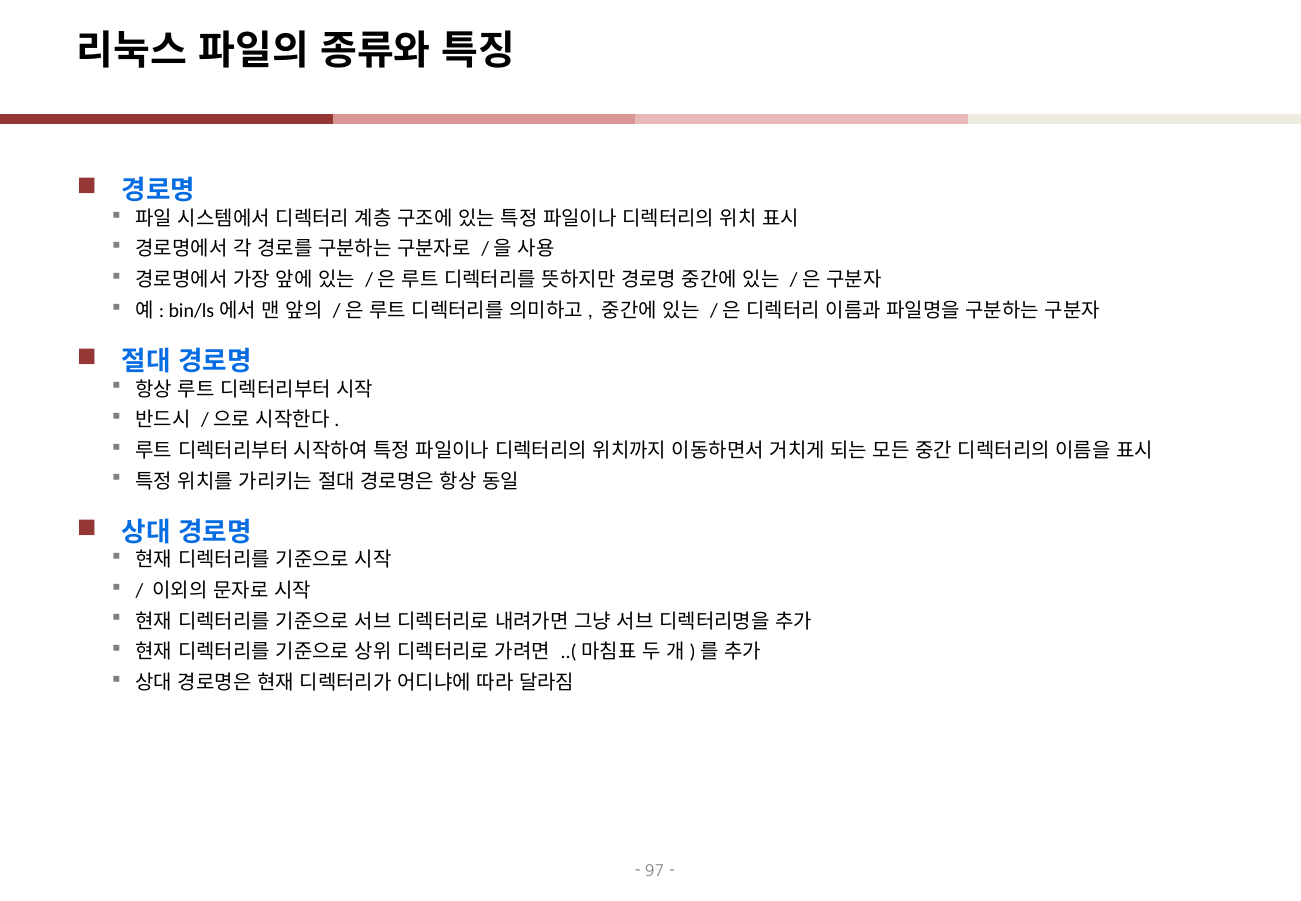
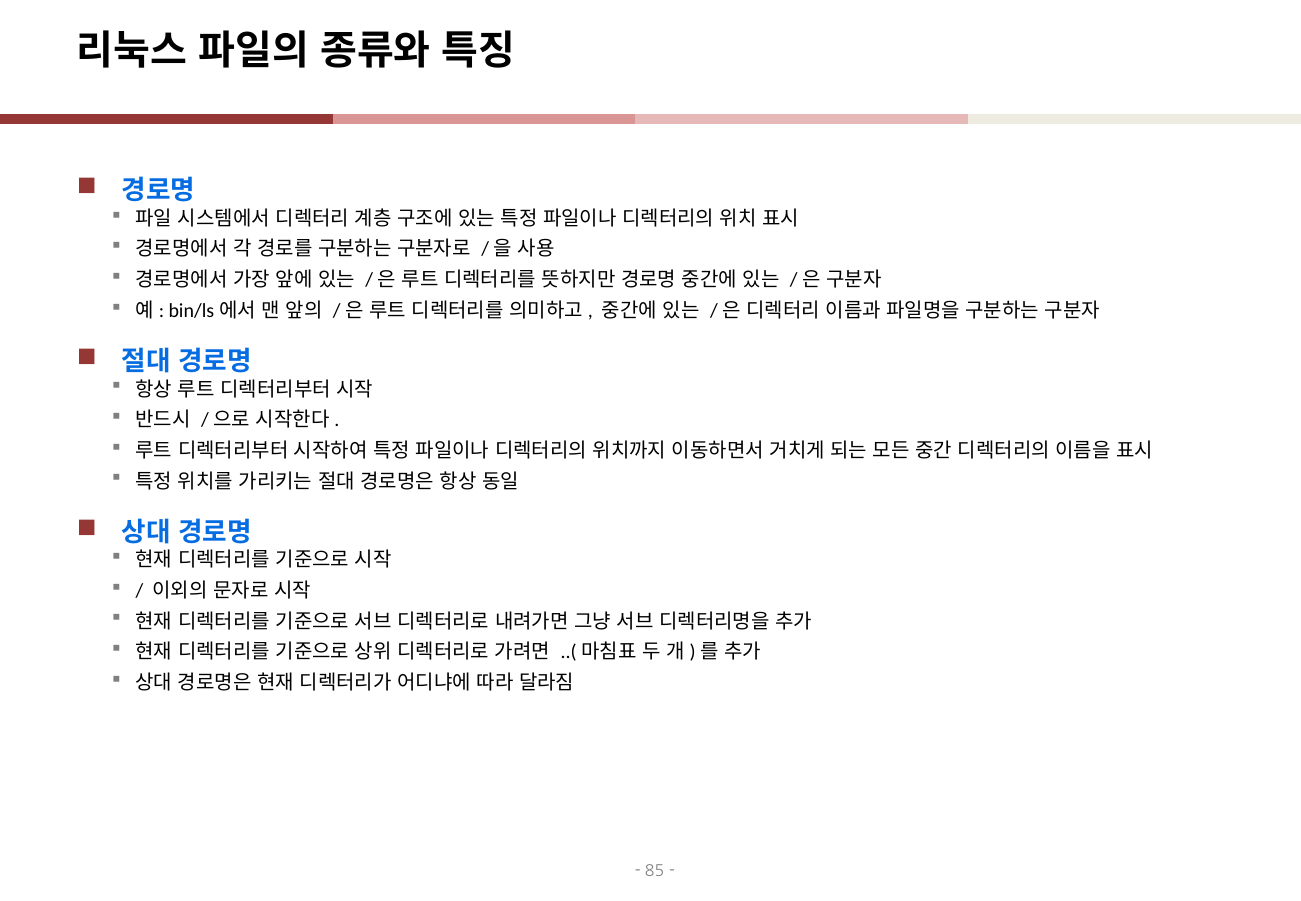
97: 97 -> 85
